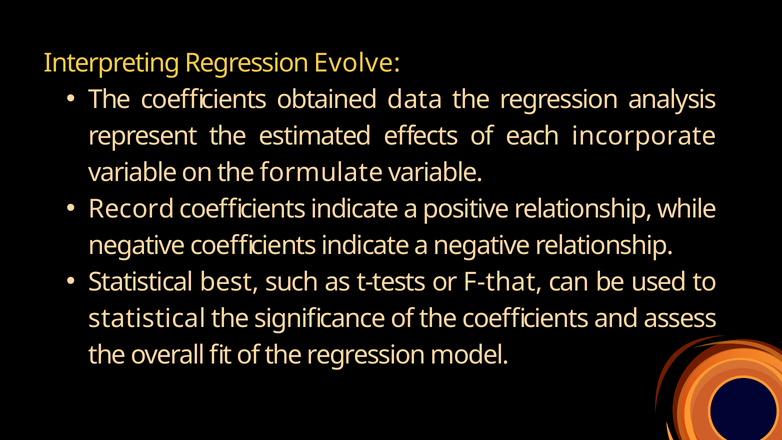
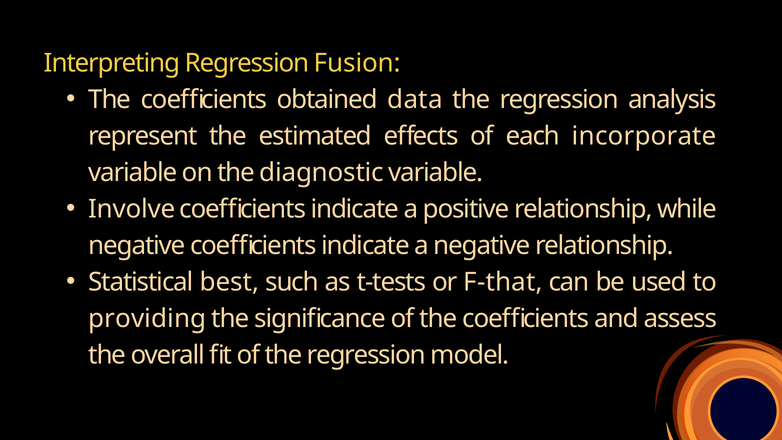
Evolve: Evolve -> Fusion
formulate: formulate -> diagnostic
Record: Record -> Involve
statistical at (147, 318): statistical -> providing
